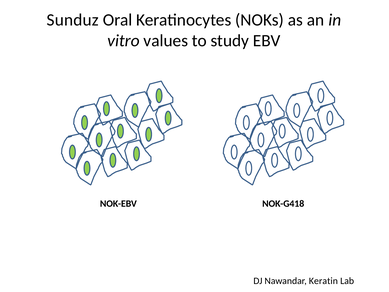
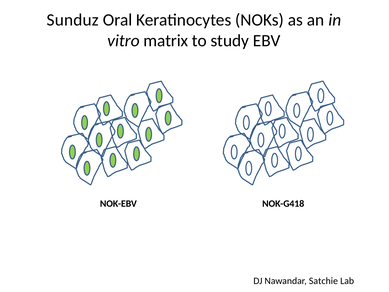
values: values -> matrix
Keratin: Keratin -> Satchie
